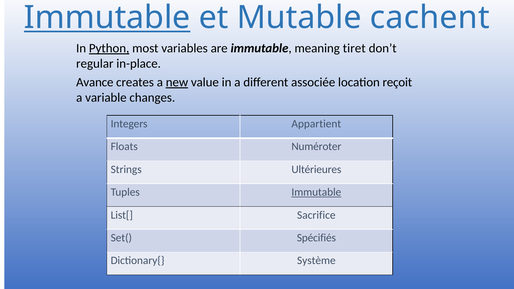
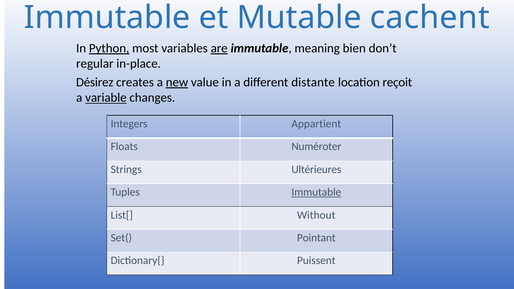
Immutable at (107, 18) underline: present -> none
are underline: none -> present
tiret: tiret -> bien
Avance: Avance -> Désirez
associée: associée -> distante
variable underline: none -> present
Sacrifice: Sacrifice -> Without
Spécifiés: Spécifiés -> Pointant
Système: Système -> Puissent
